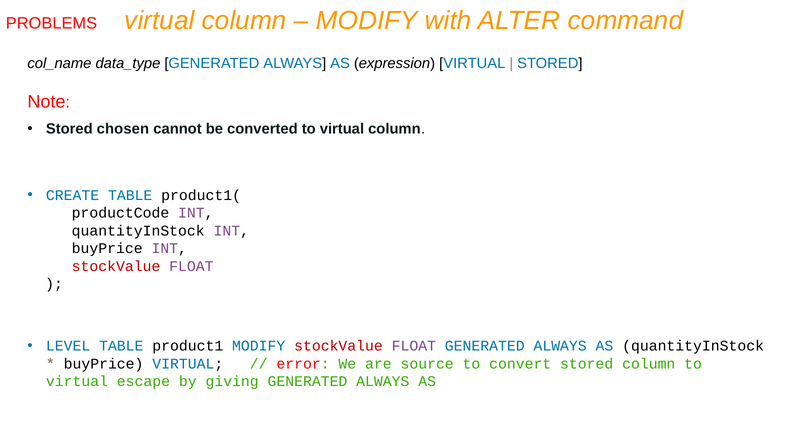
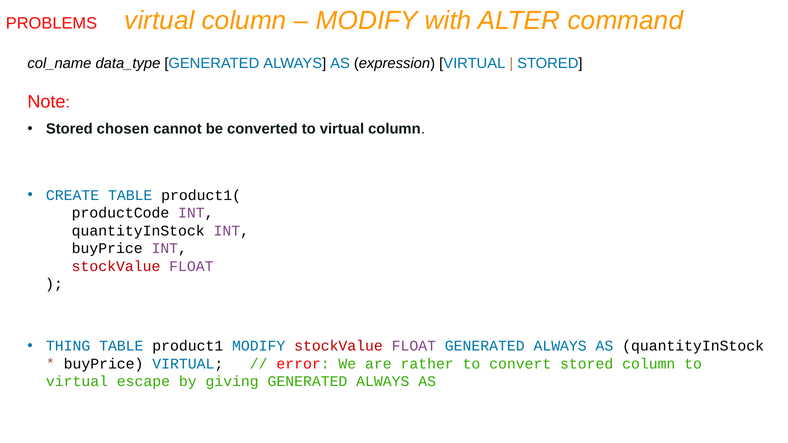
LEVEL: LEVEL -> THING
source: source -> rather
